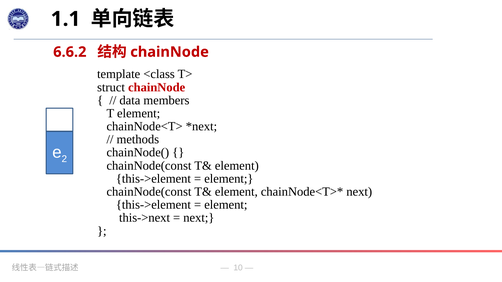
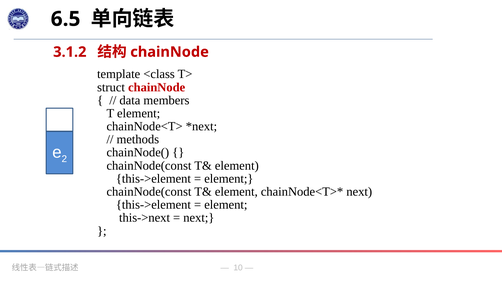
1.1: 1.1 -> 6.5
6.6.2: 6.6.2 -> 3.1.2
